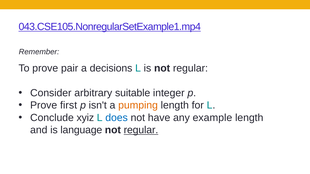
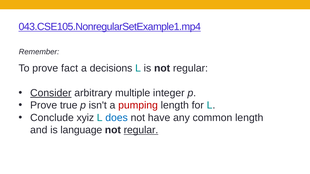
pair: pair -> fact
Consider underline: none -> present
suitable: suitable -> multiple
first: first -> true
pumping colour: orange -> red
example: example -> common
